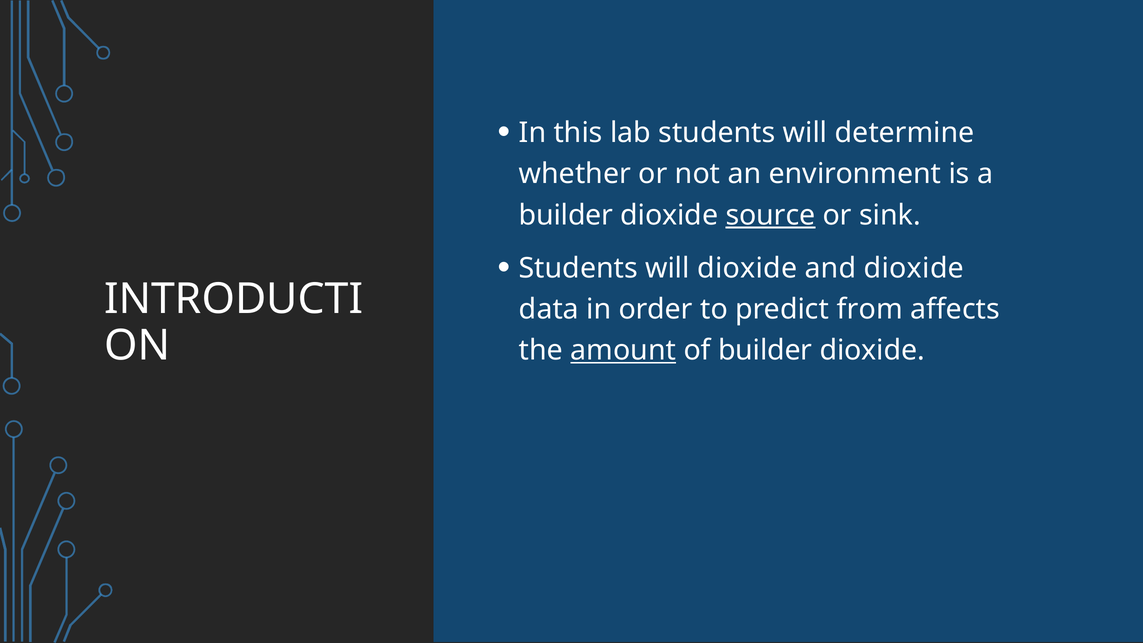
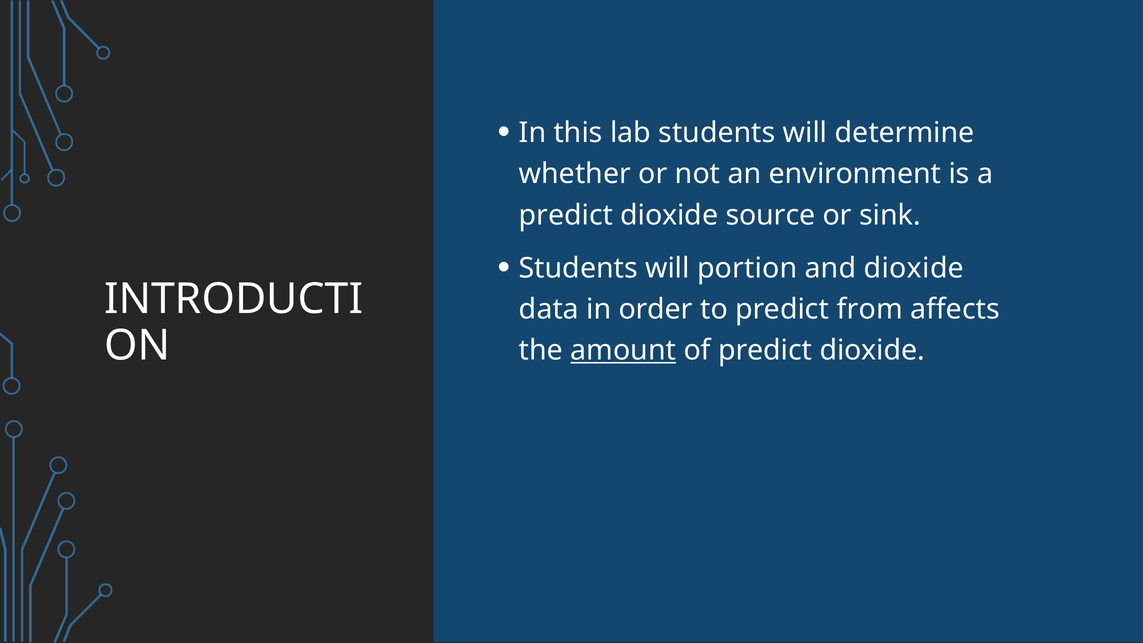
builder at (566, 215): builder -> predict
source underline: present -> none
will dioxide: dioxide -> portion
of builder: builder -> predict
